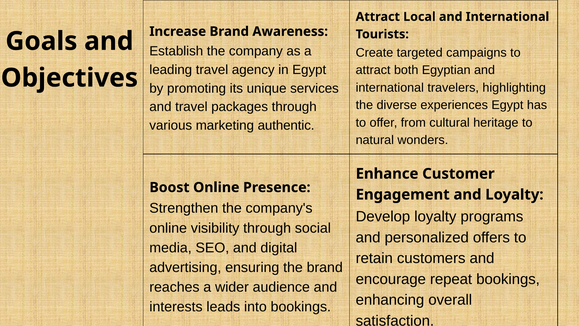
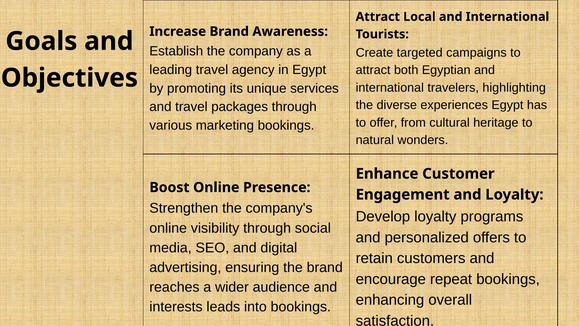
marketing authentic: authentic -> bookings
